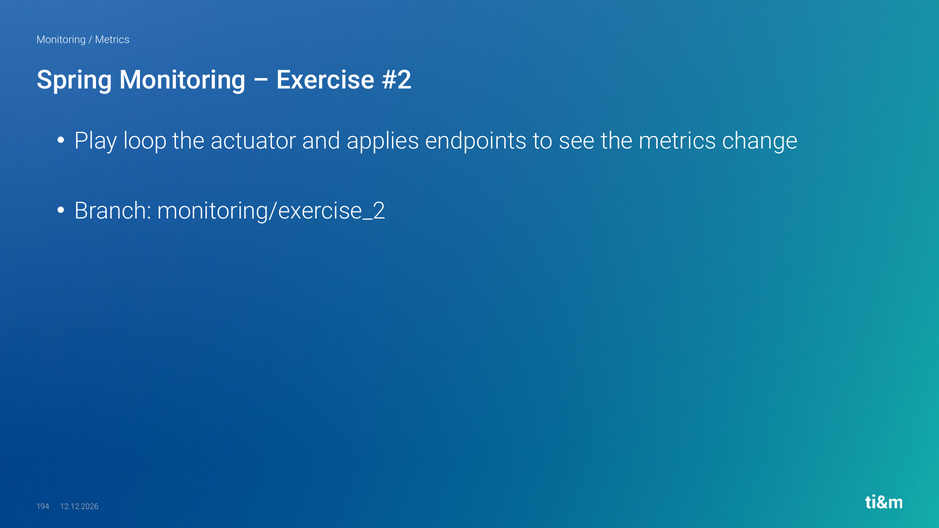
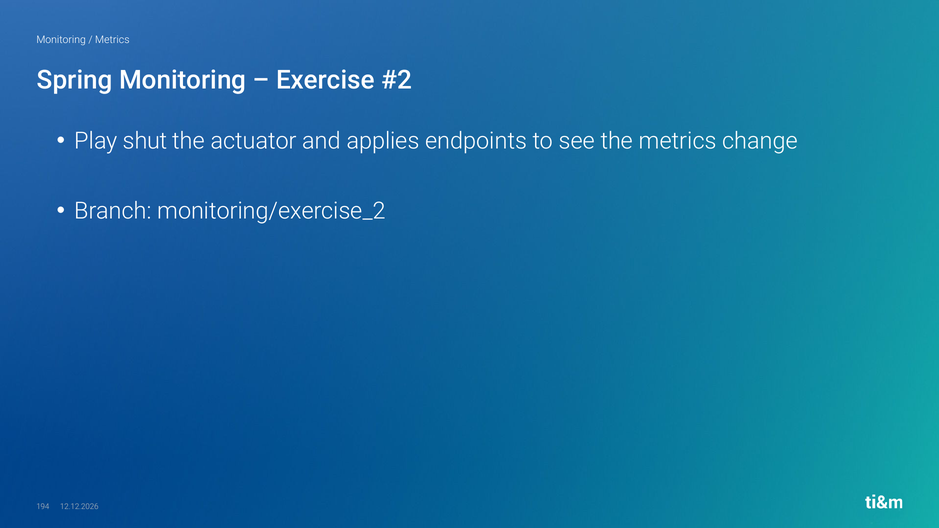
loop: loop -> shut
